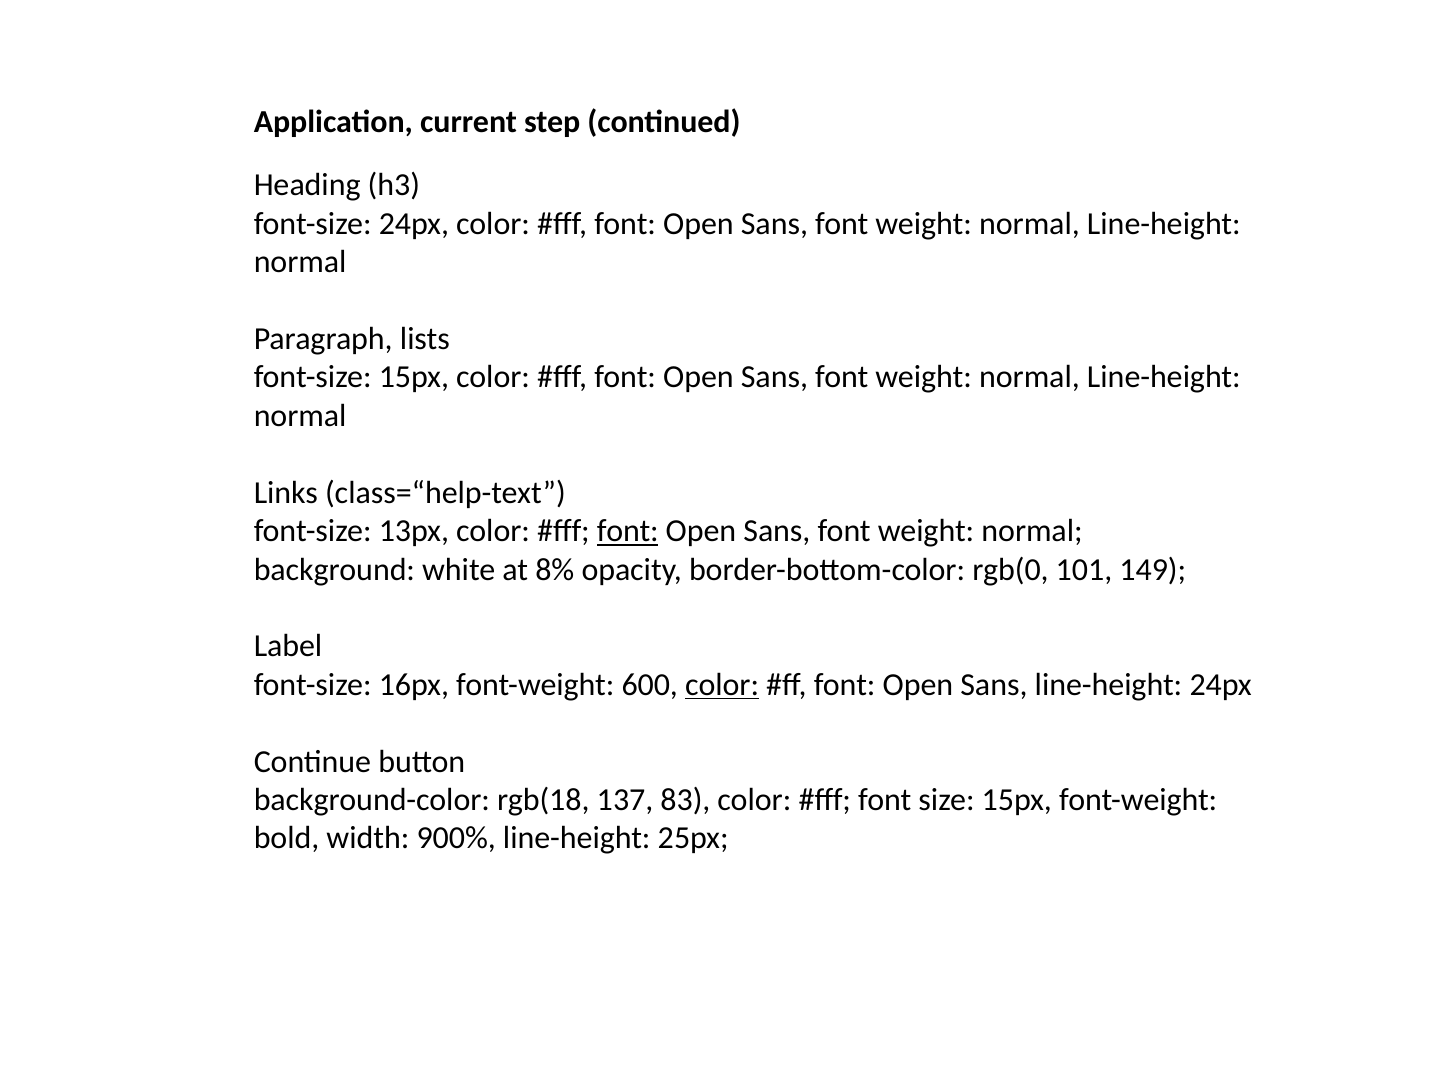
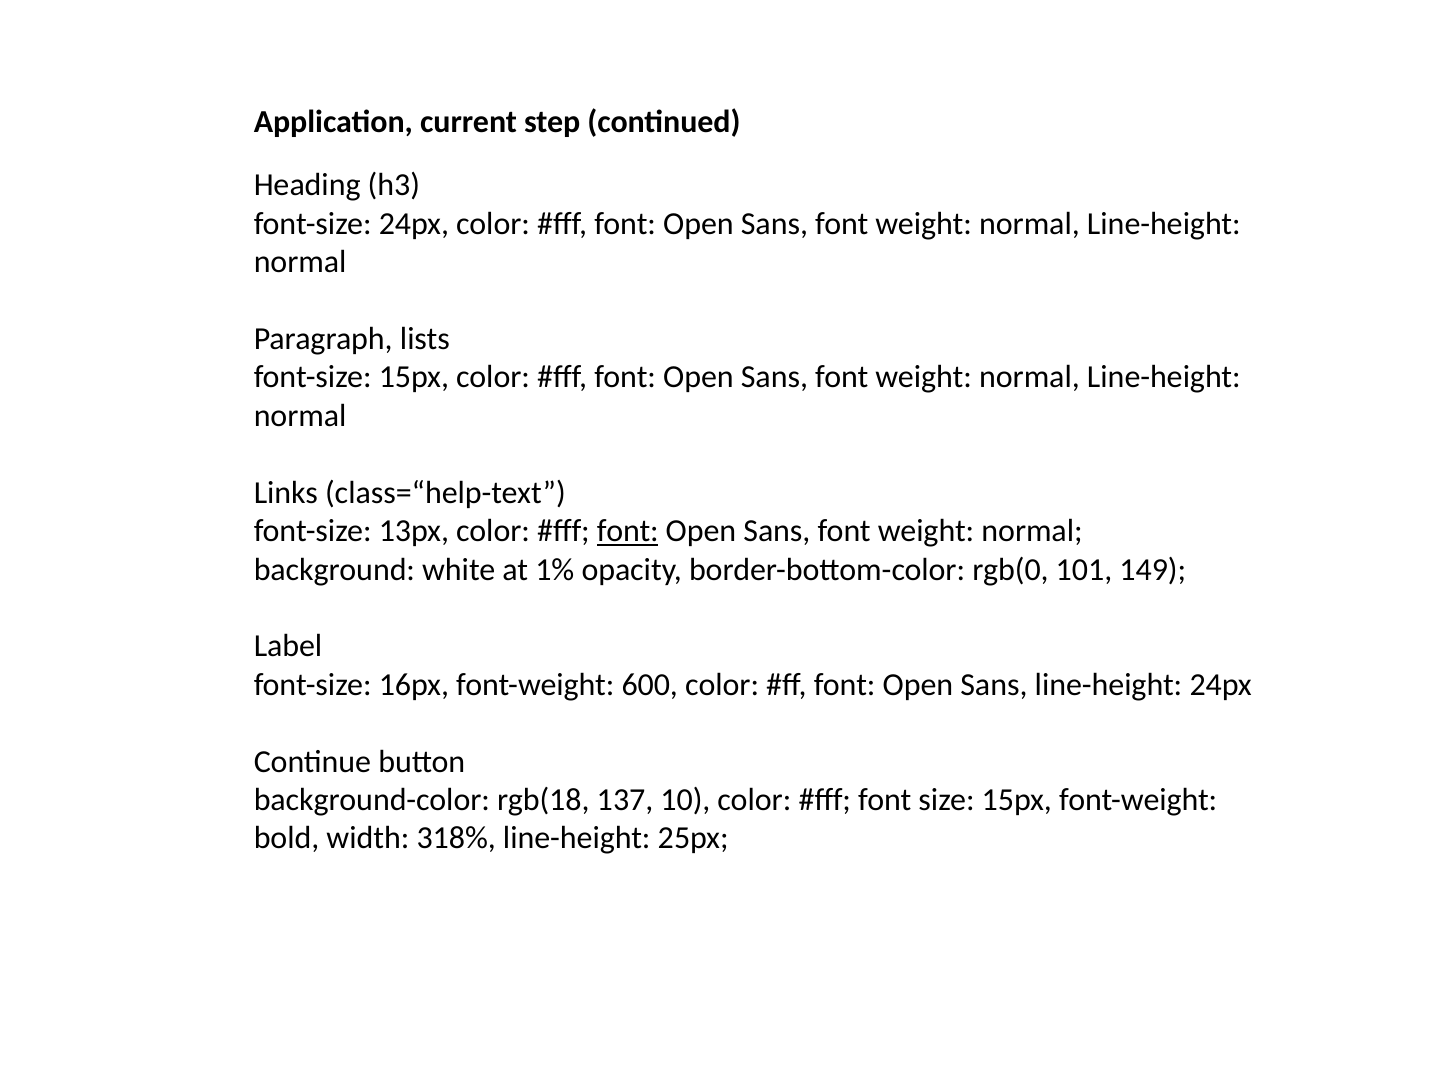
8%: 8% -> 1%
color at (722, 685) underline: present -> none
83: 83 -> 10
900%: 900% -> 318%
